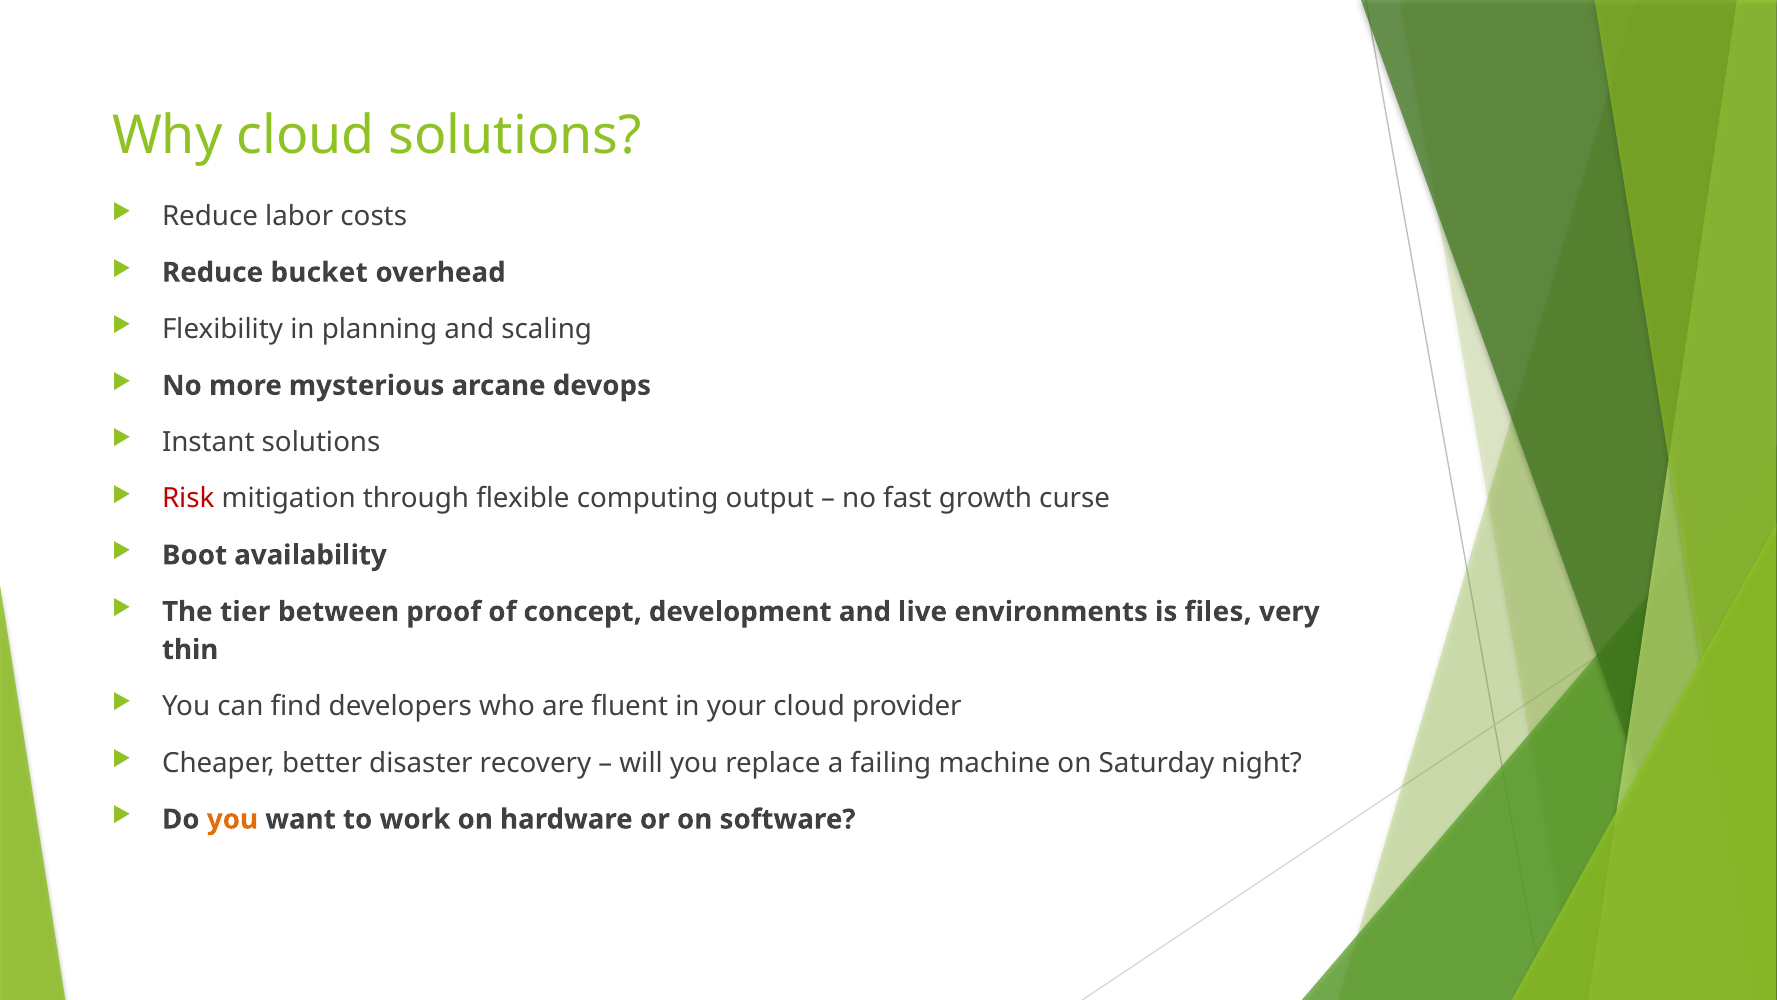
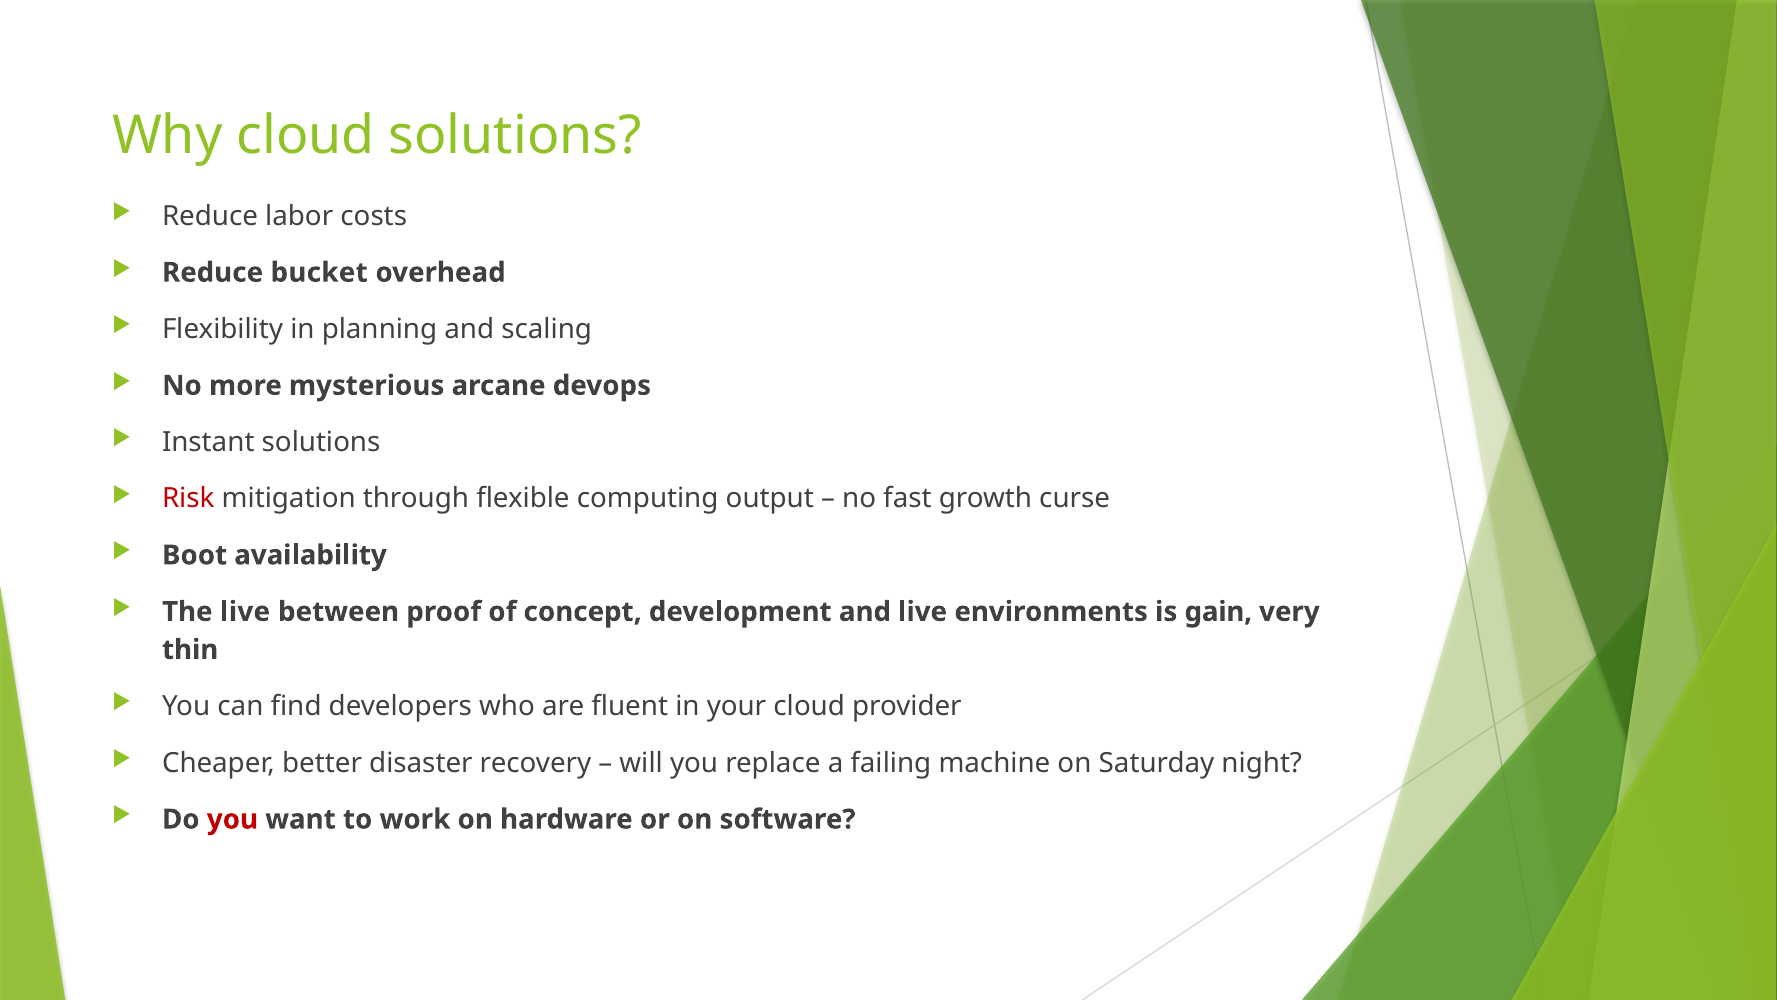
The tier: tier -> live
files: files -> gain
you at (232, 819) colour: orange -> red
